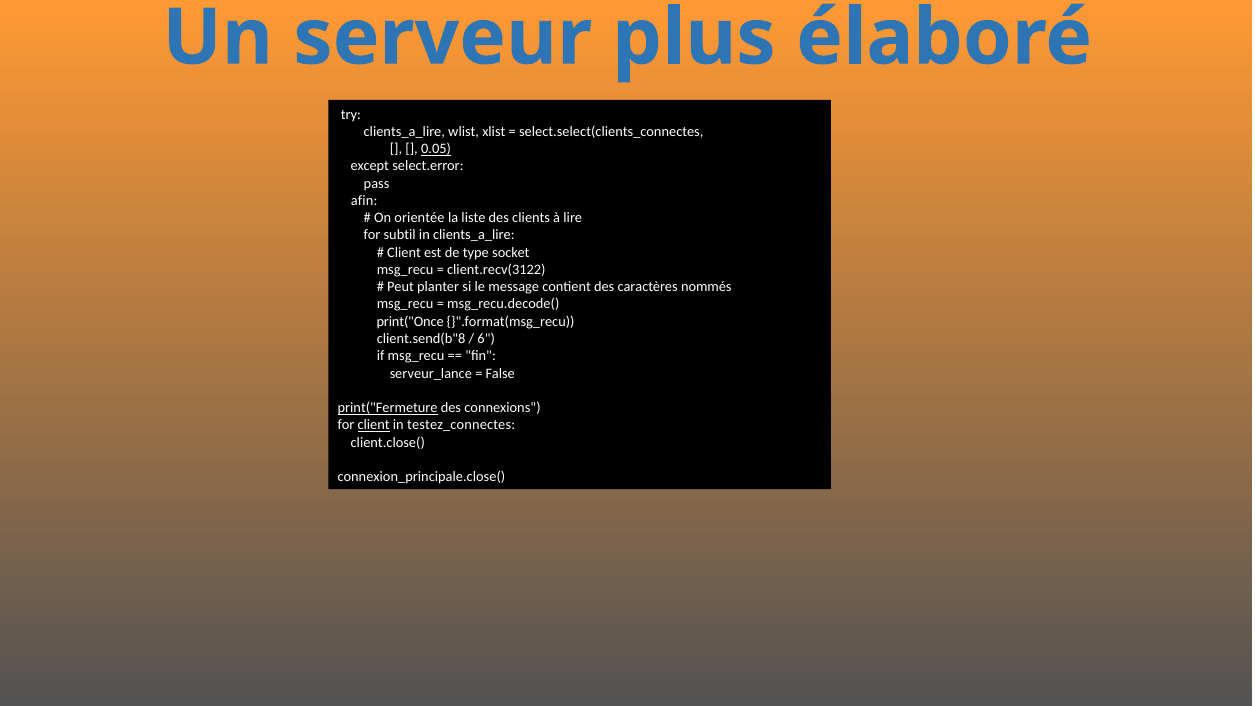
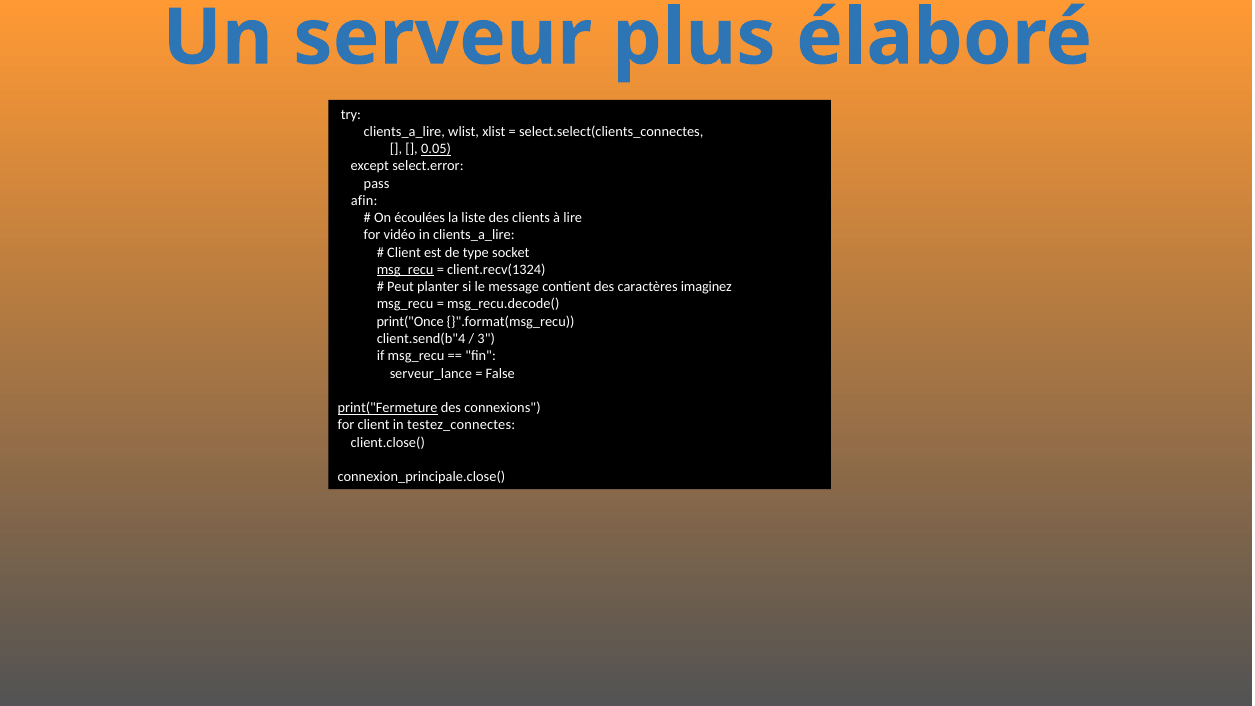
orientée: orientée -> écoulées
subtil: subtil -> vidéo
msg_recu at (405, 270) underline: none -> present
client.recv(3122: client.recv(3122 -> client.recv(1324
nommés: nommés -> imaginez
client.send(b"8: client.send(b"8 -> client.send(b"4
6: 6 -> 3
client at (374, 425) underline: present -> none
